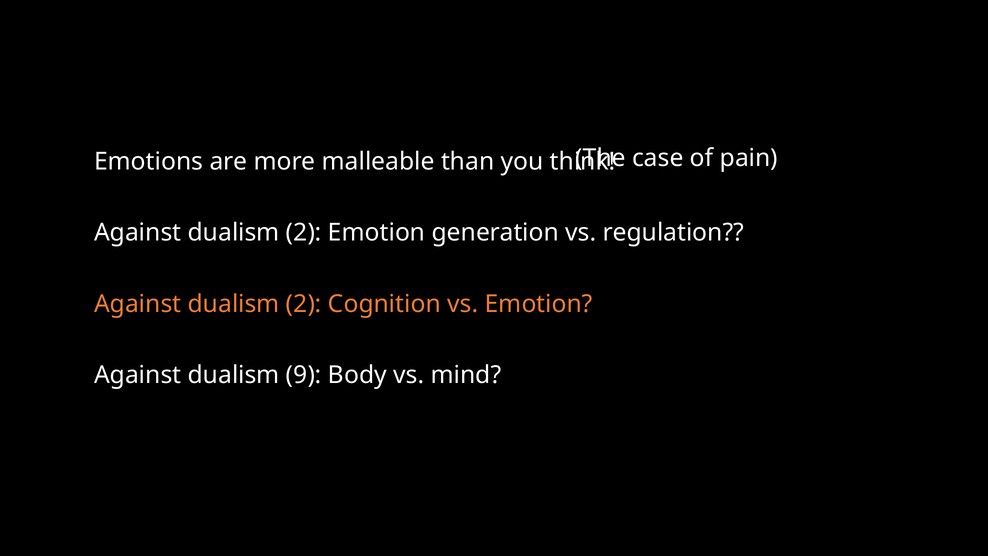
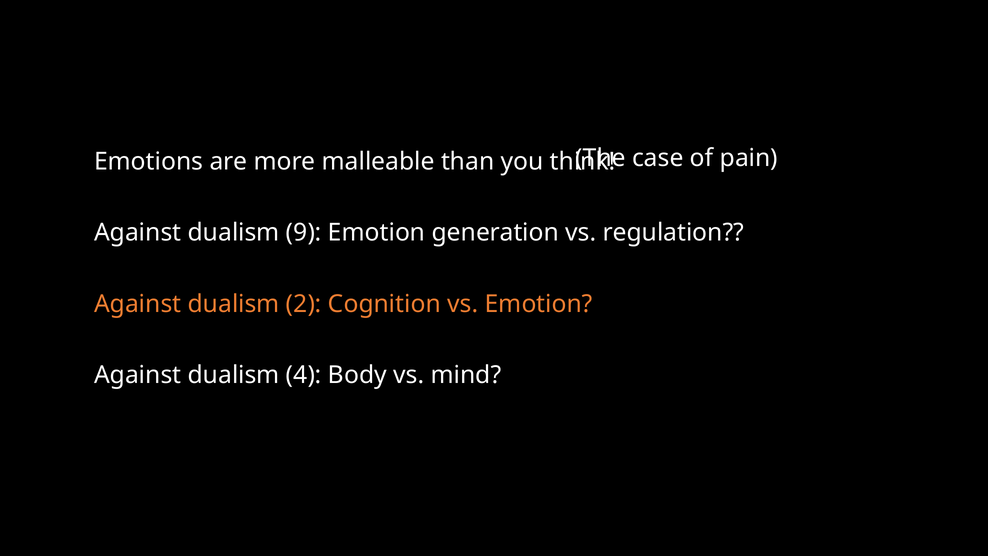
2 at (304, 233): 2 -> 9
9: 9 -> 4
